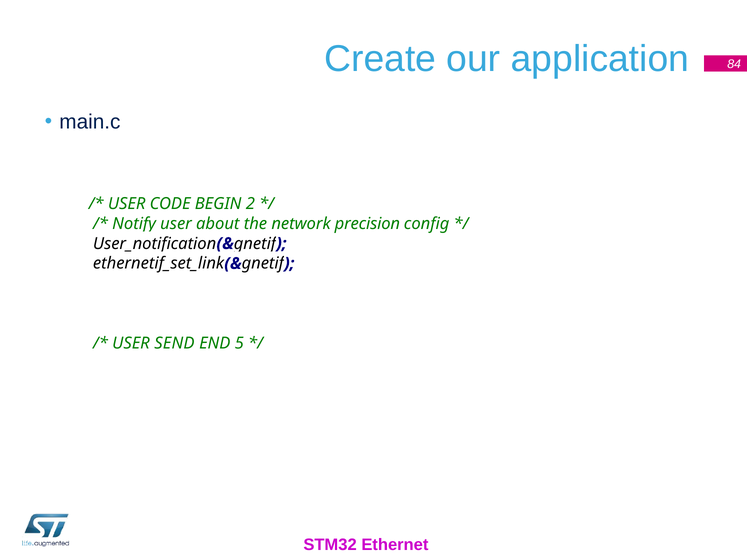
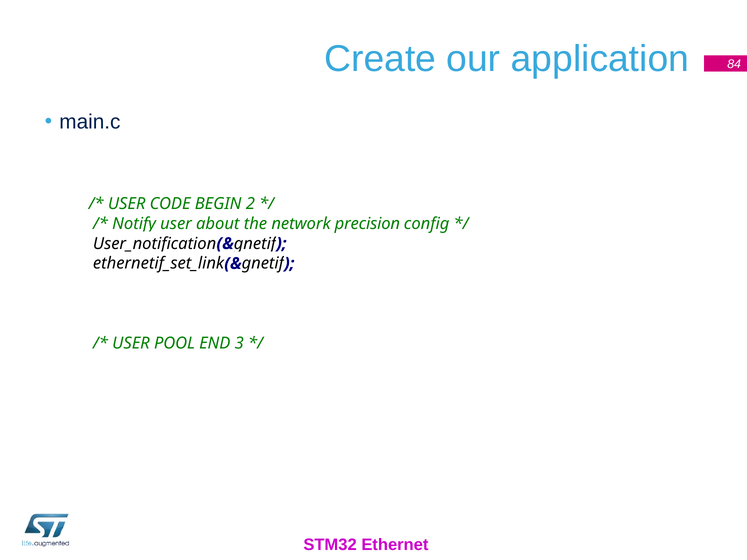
SEND: SEND -> POOL
5: 5 -> 3
